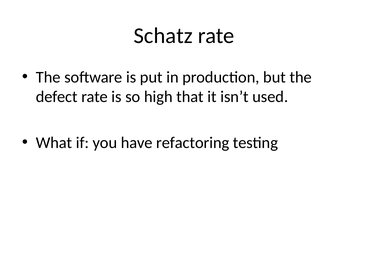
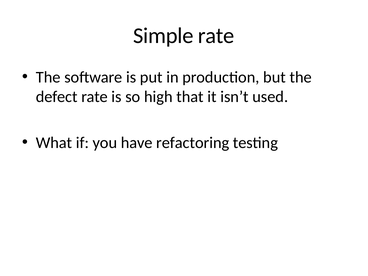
Schatz: Schatz -> Simple
